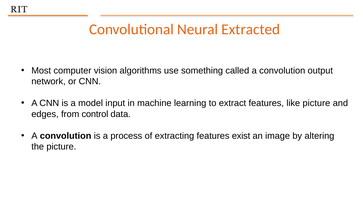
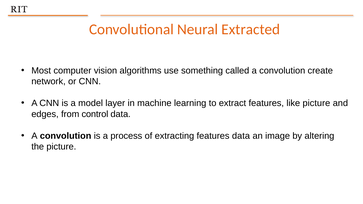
output: output -> create
input: input -> layer
features exist: exist -> data
